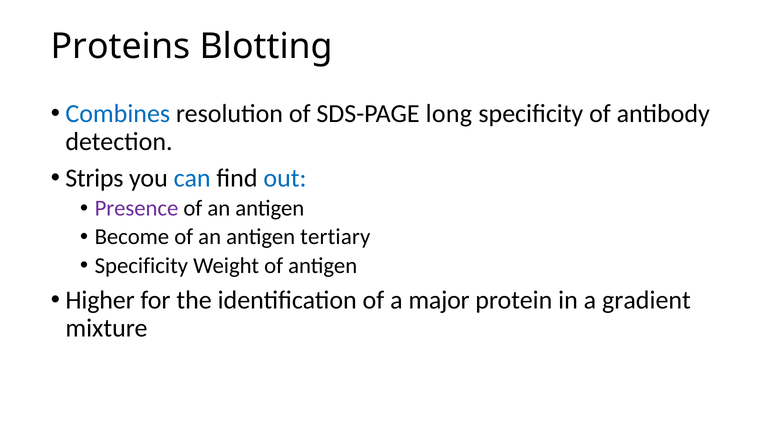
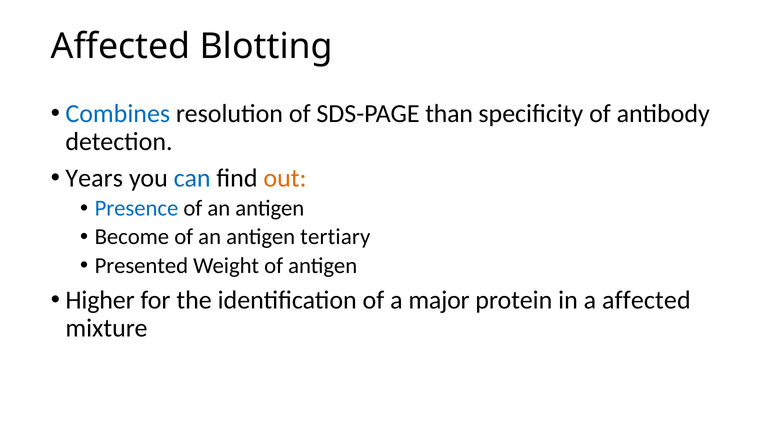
Proteins at (121, 46): Proteins -> Affected
long: long -> than
Strips: Strips -> Years
out colour: blue -> orange
Presence colour: purple -> blue
Specificity at (141, 265): Specificity -> Presented
a gradient: gradient -> affected
